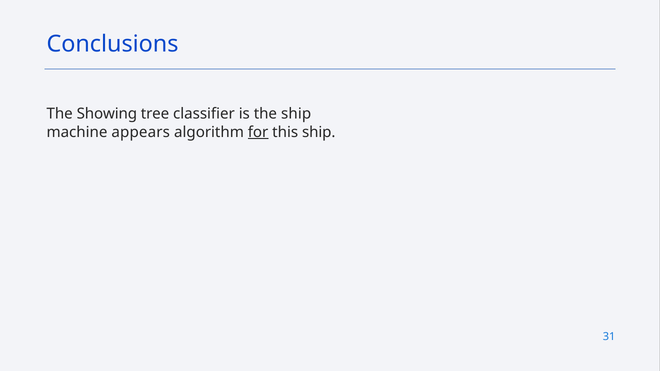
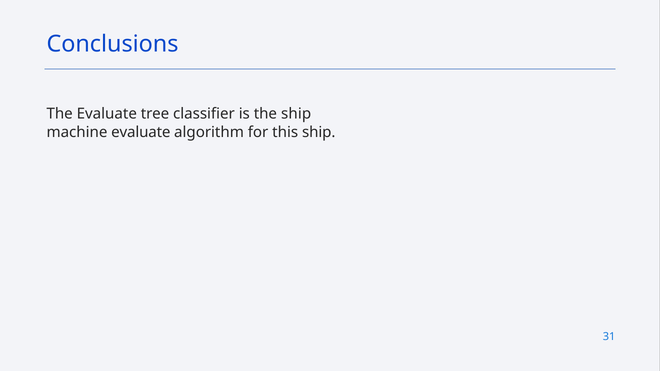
The Showing: Showing -> Evaluate
machine appears: appears -> evaluate
for underline: present -> none
